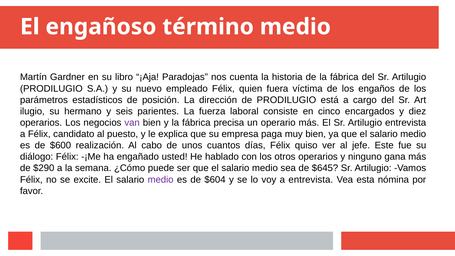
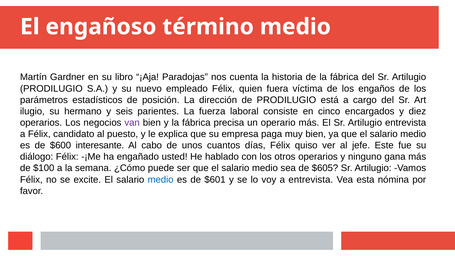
realización: realización -> interesante
$290: $290 -> $100
$645: $645 -> $605
medio at (161, 180) colour: purple -> blue
$604: $604 -> $601
